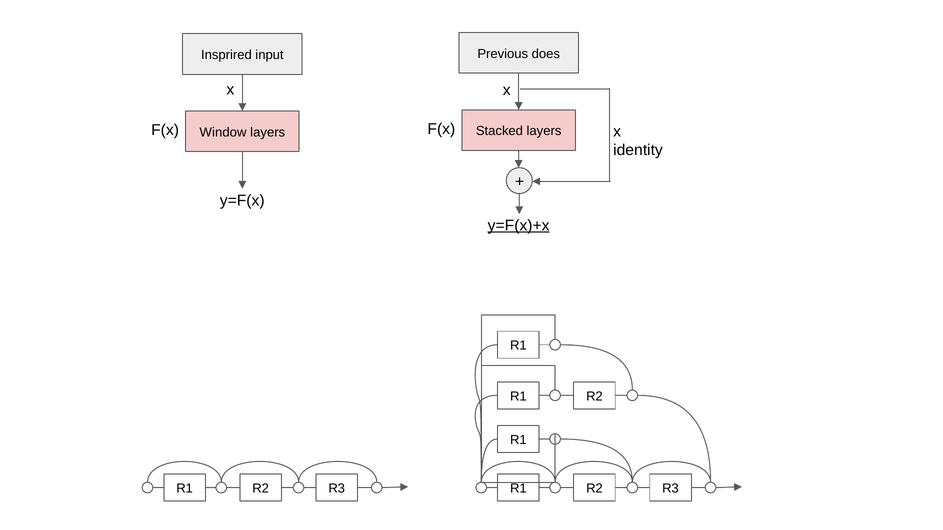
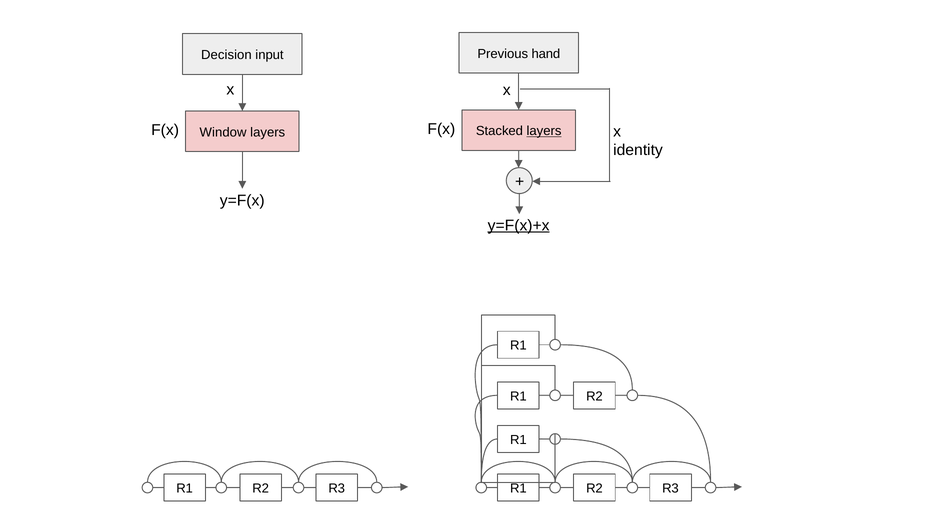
does: does -> hand
Insprired: Insprired -> Decision
layers at (544, 131) underline: none -> present
